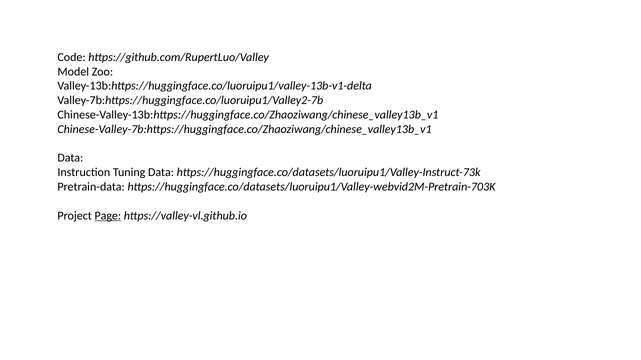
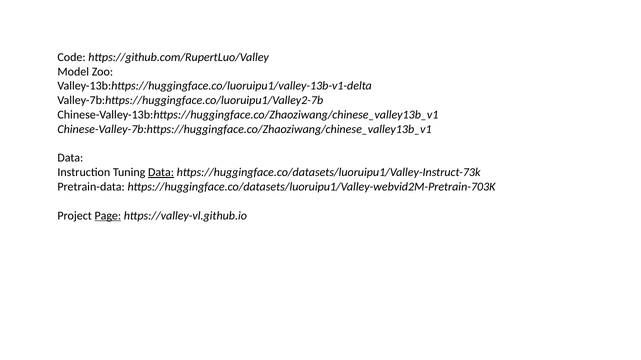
Data at (161, 173) underline: none -> present
